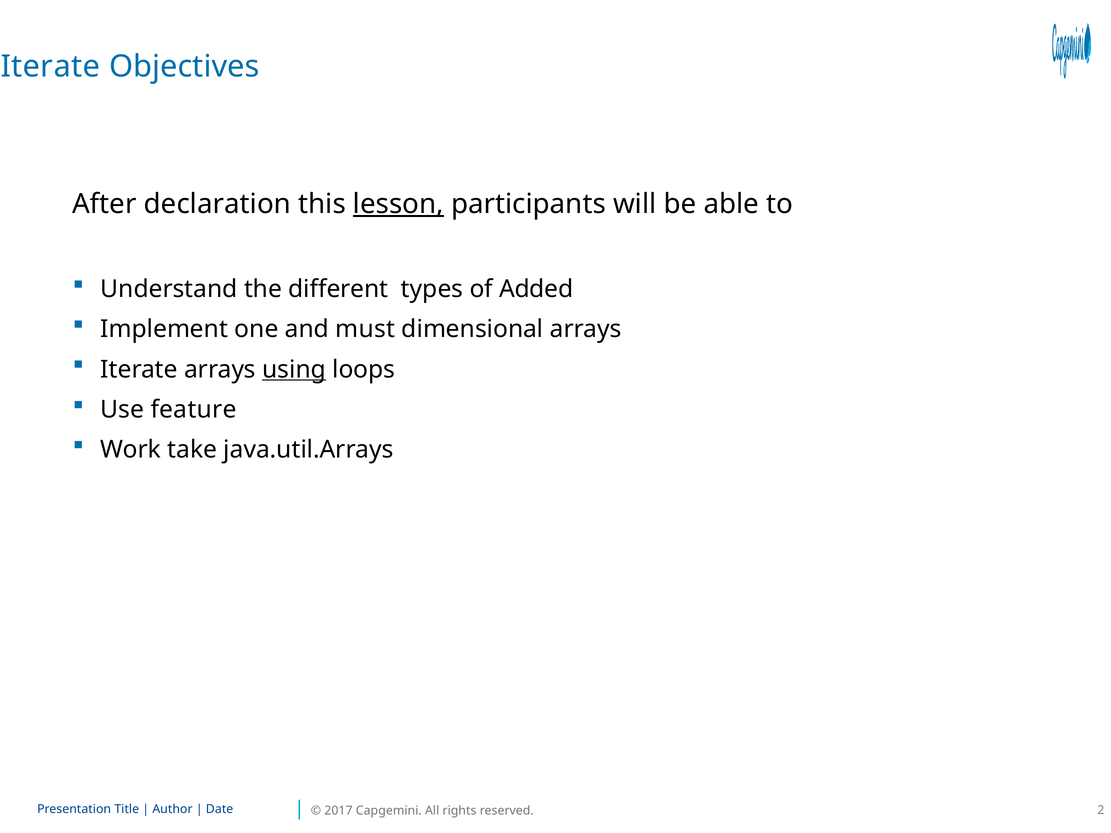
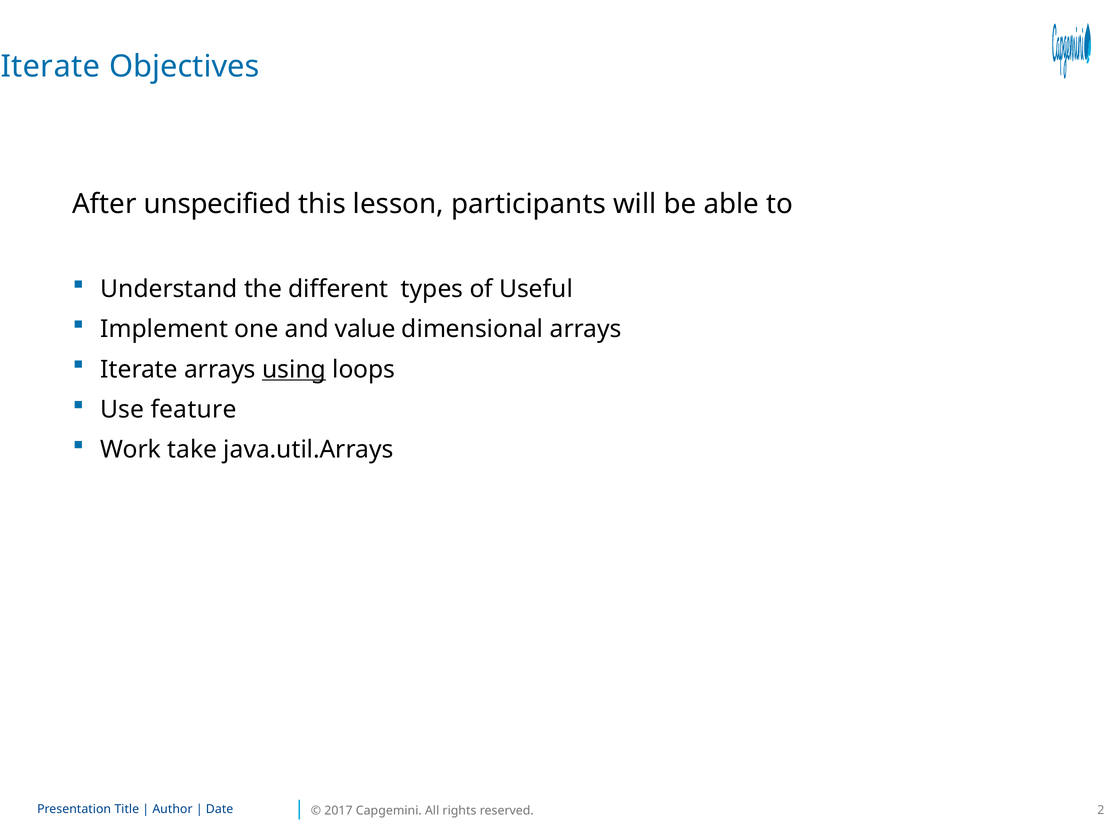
declaration: declaration -> unspecified
lesson underline: present -> none
Added: Added -> Useful
must: must -> value
